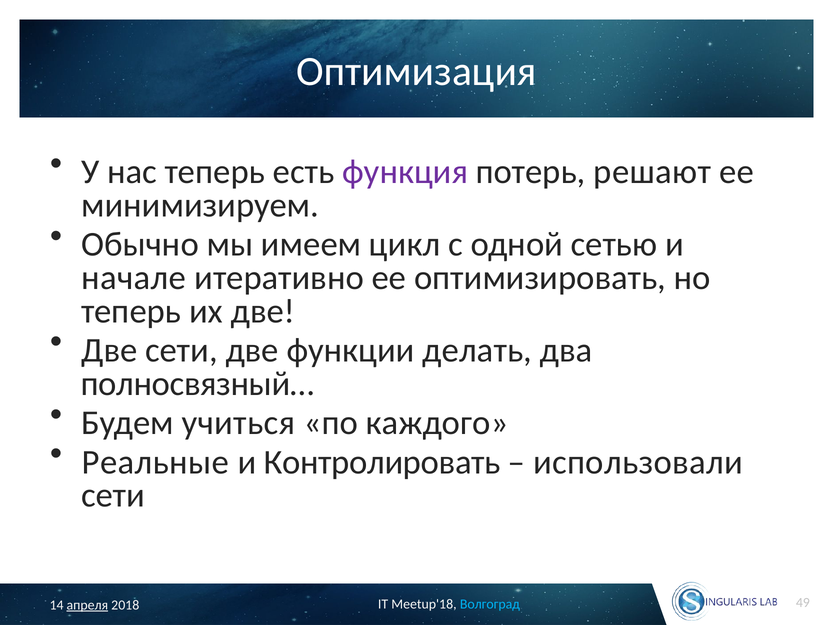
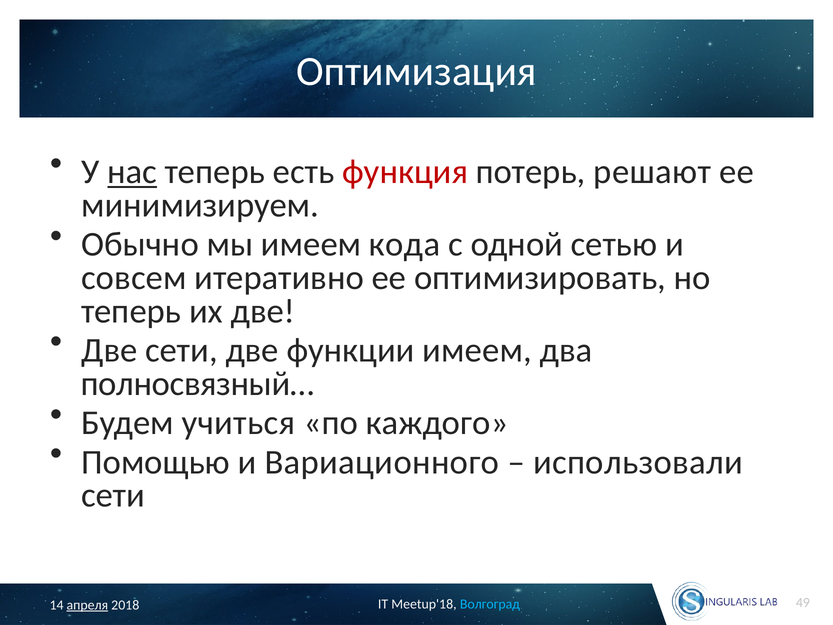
нас underline: none -> present
функция colour: purple -> red
цикл: цикл -> кода
начале: начале -> совсем
функции делать: делать -> имеем
Реальные: Реальные -> Помощью
Контролировать: Контролировать -> Вариационного
